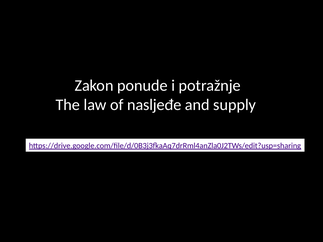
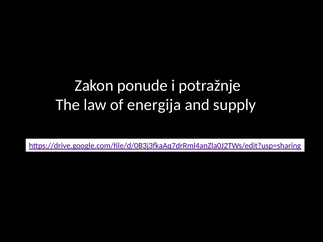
nasljeđe: nasljeđe -> energija
